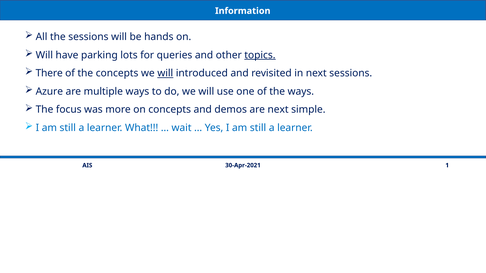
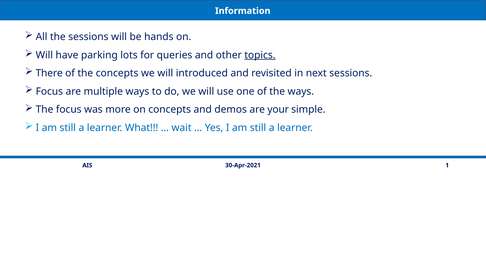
will at (165, 73) underline: present -> none
Azure at (49, 92): Azure -> Focus
are next: next -> your
